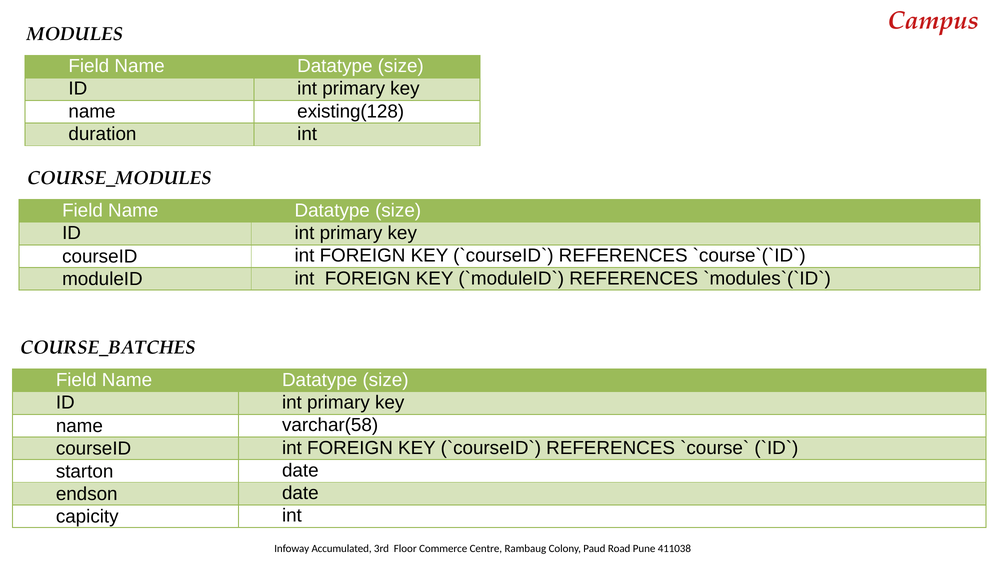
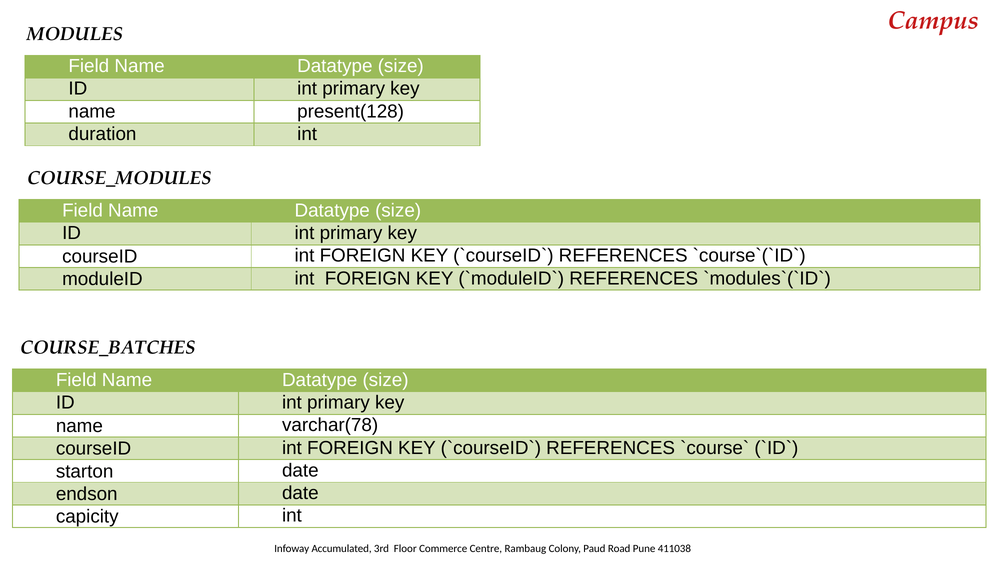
existing(128: existing(128 -> present(128
varchar(58: varchar(58 -> varchar(78
